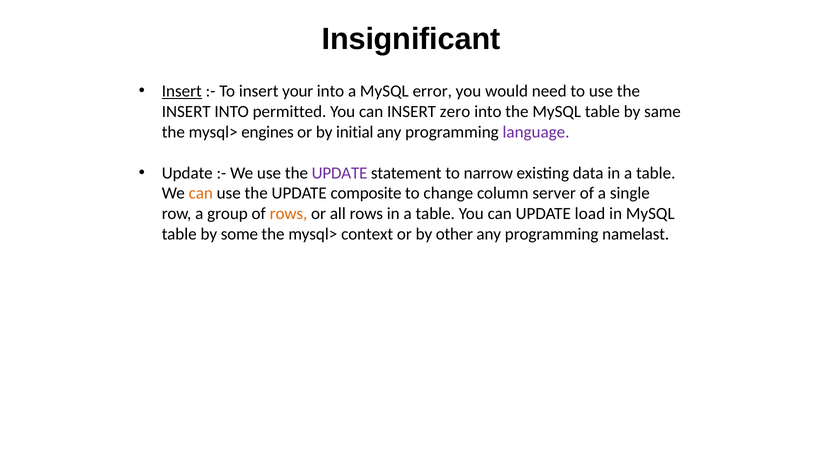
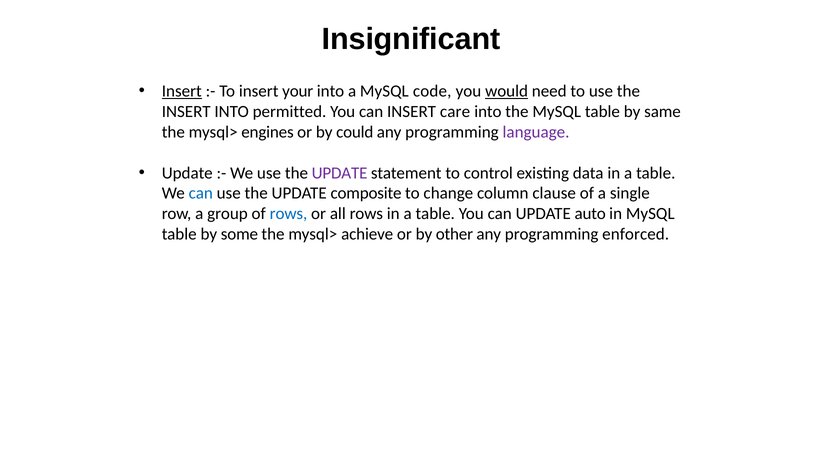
error: error -> code
would underline: none -> present
zero: zero -> care
initial: initial -> could
narrow: narrow -> control
can at (201, 193) colour: orange -> blue
server: server -> clause
rows at (288, 214) colour: orange -> blue
load: load -> auto
context: context -> achieve
namelast: namelast -> enforced
